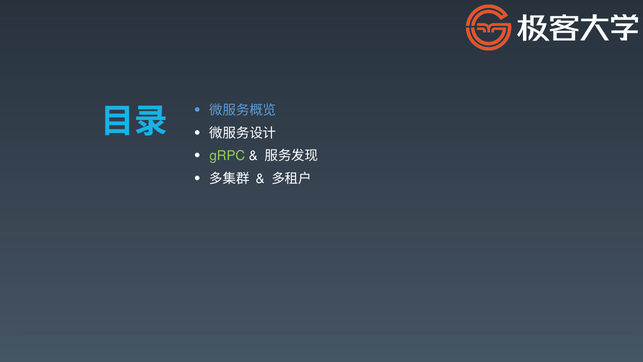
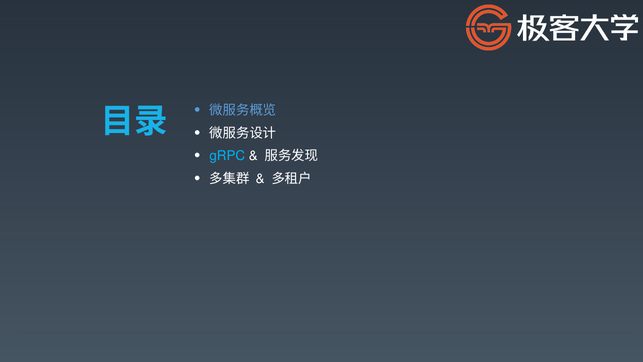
gRPC colour: light green -> light blue
